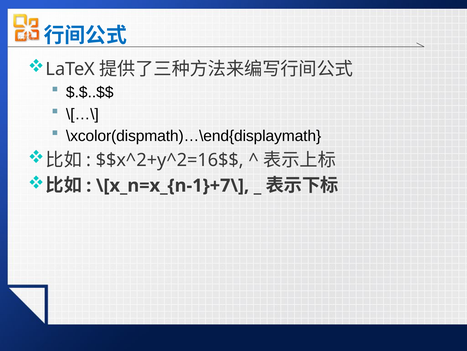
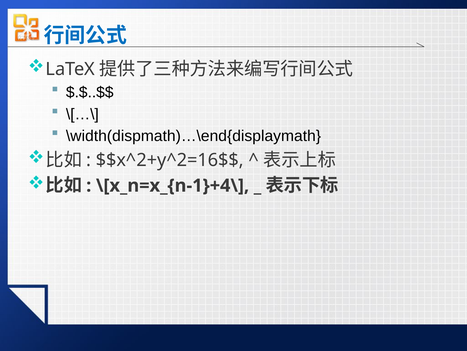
\xcolor(dispmath)…\end{displaymath: \xcolor(dispmath)…\end{displaymath -> \width(dispmath)…\end{displaymath
\[x_n=x_{n-1}+7\: \[x_n=x_{n-1}+7\ -> \[x_n=x_{n-1}+4\
